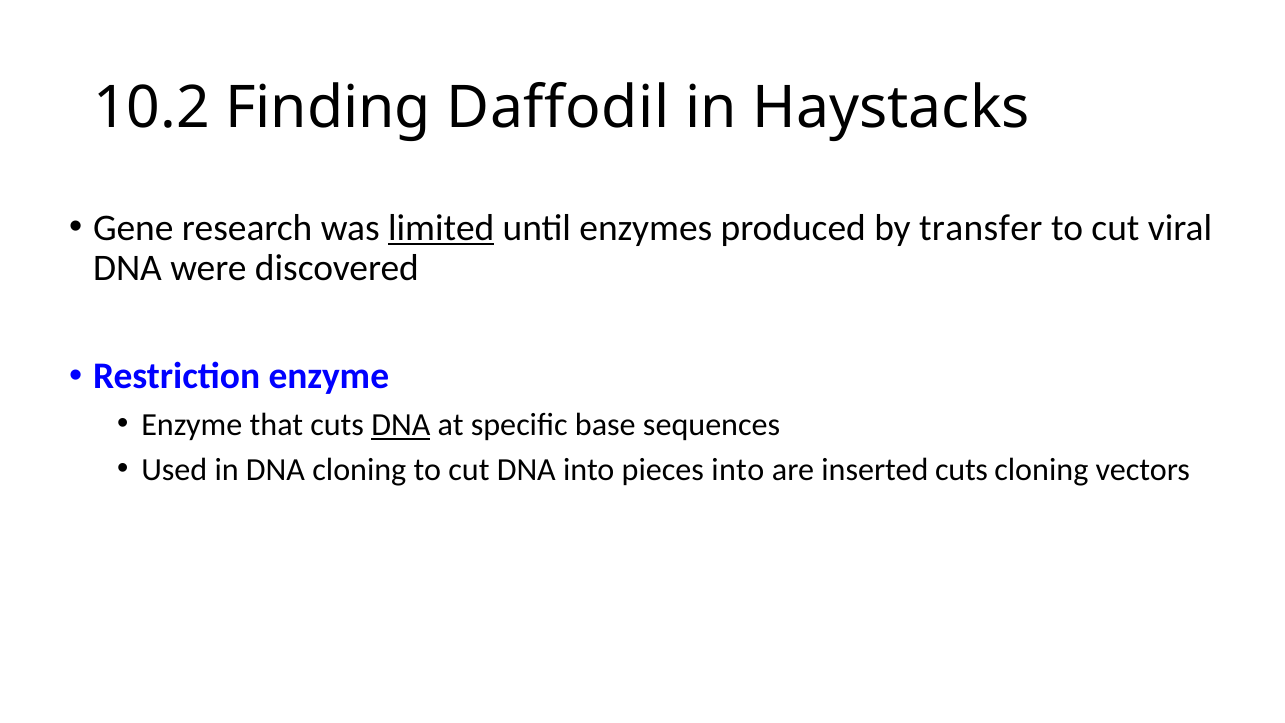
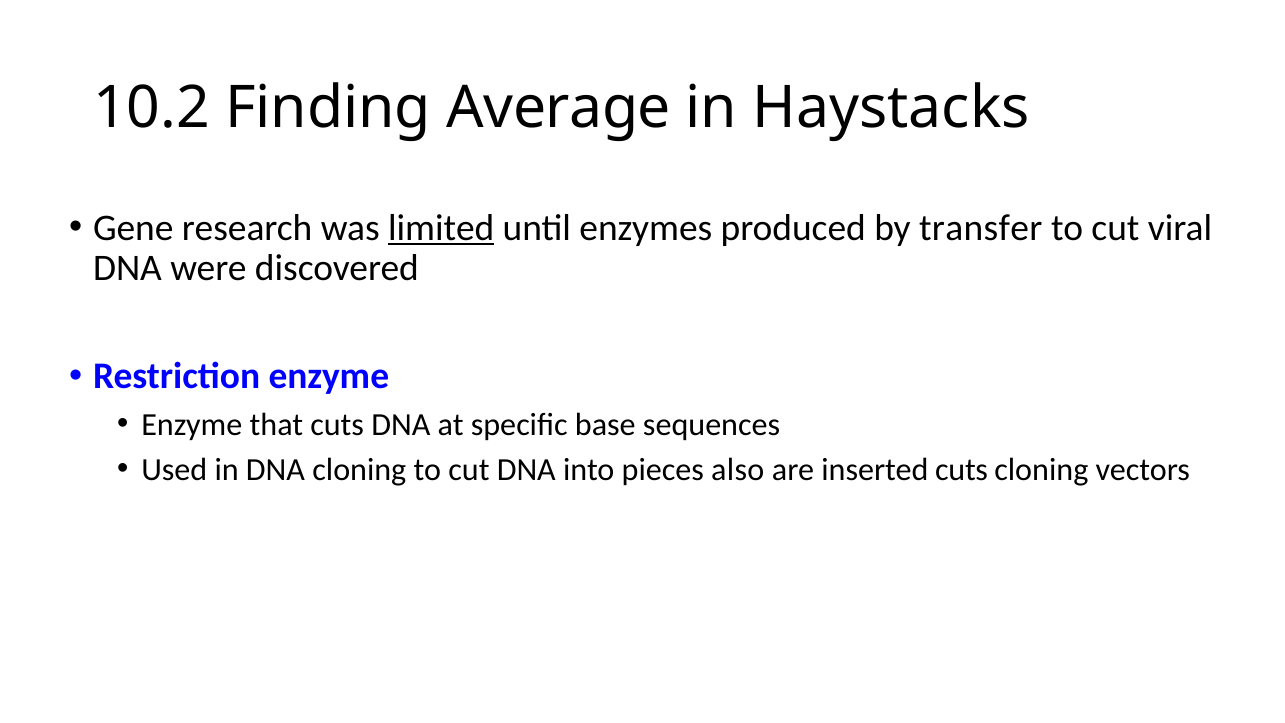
Daffodil: Daffodil -> Average
DNA at (401, 425) underline: present -> none
pieces into: into -> also
